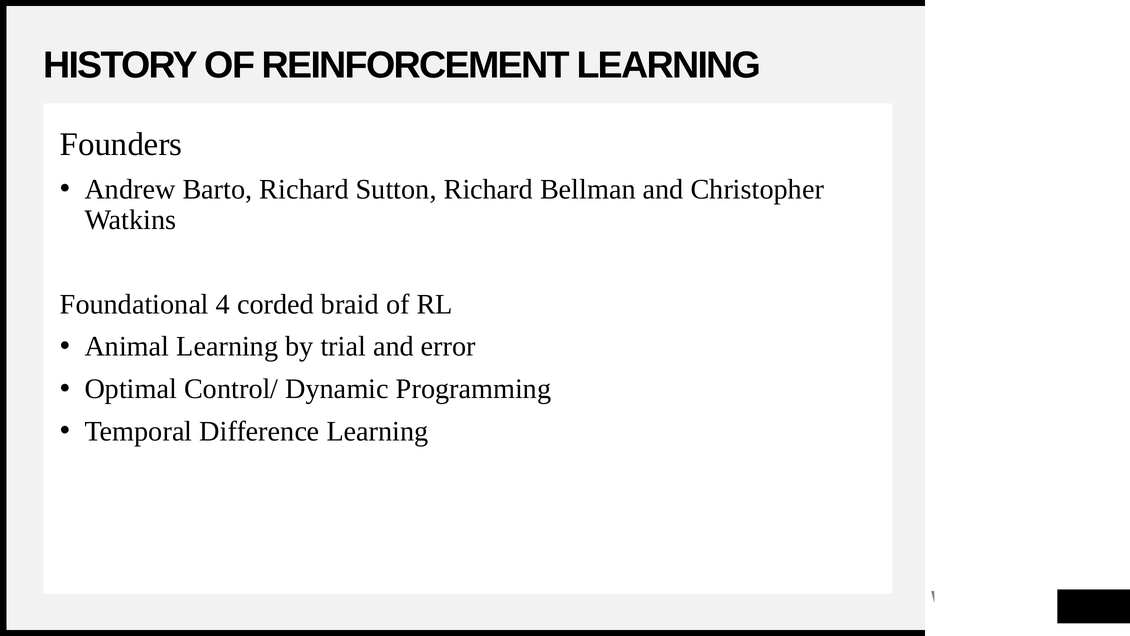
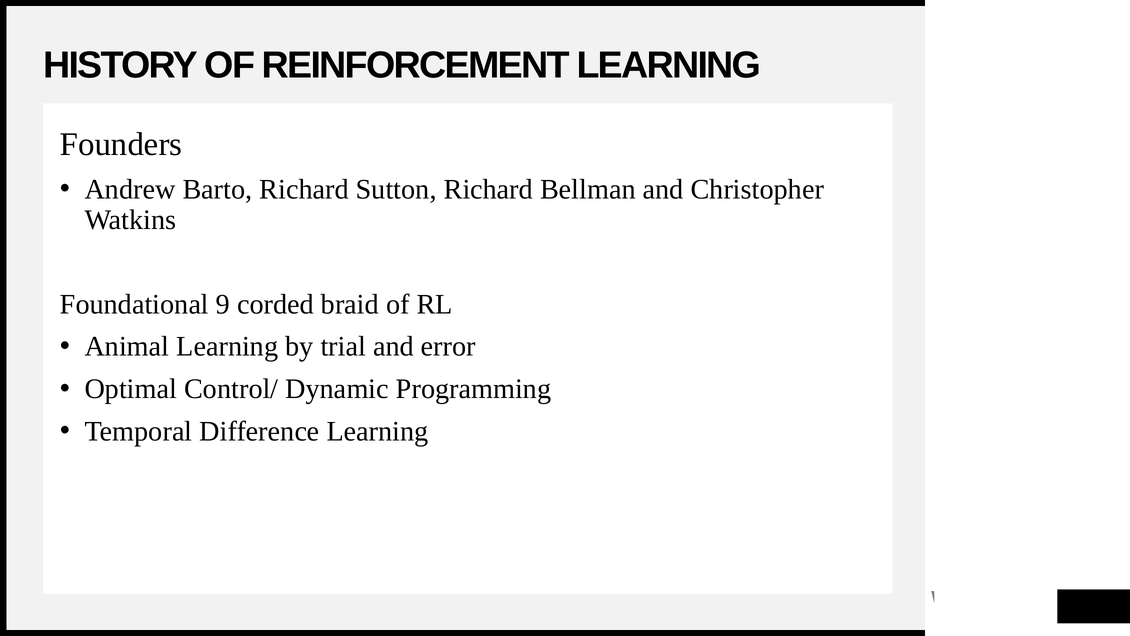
4: 4 -> 9
